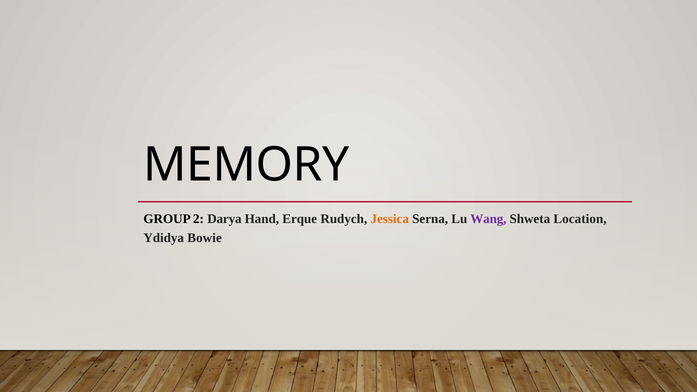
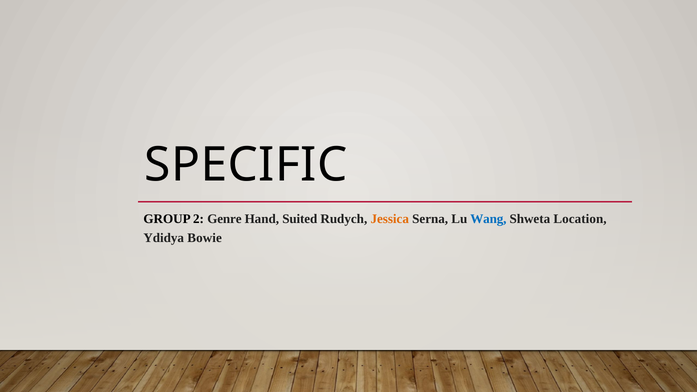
MEMORY: MEMORY -> SPECIFIC
Darya: Darya -> Genre
Erque: Erque -> Suited
Wang colour: purple -> blue
